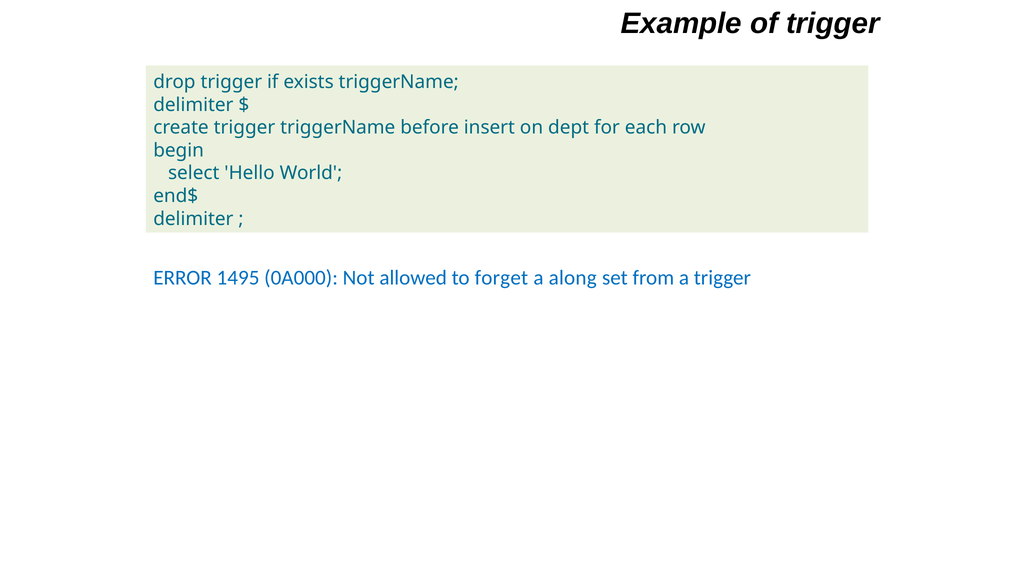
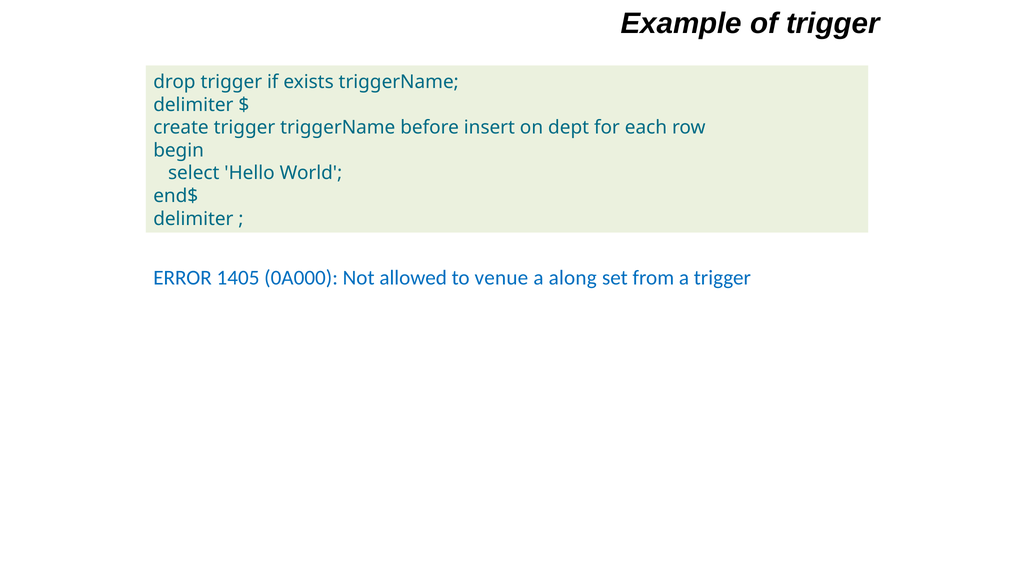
1495: 1495 -> 1405
forget: forget -> venue
